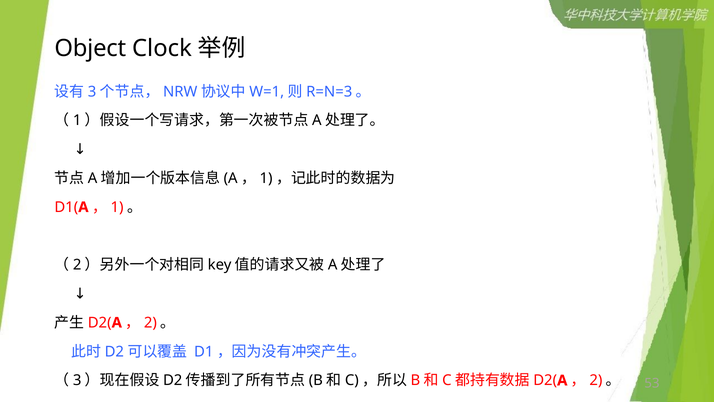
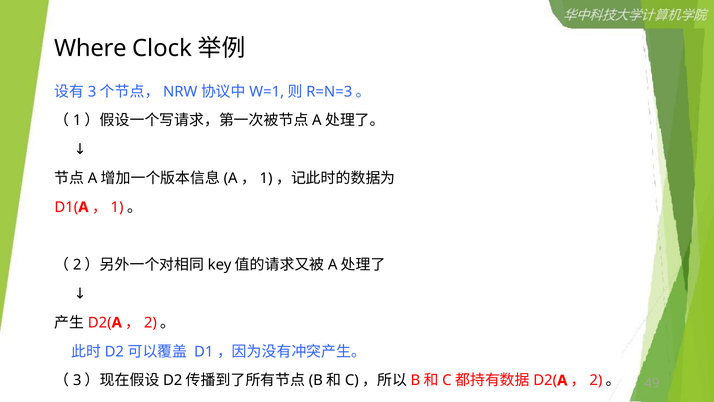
Object: Object -> Where
53: 53 -> 49
